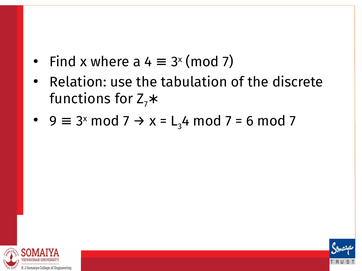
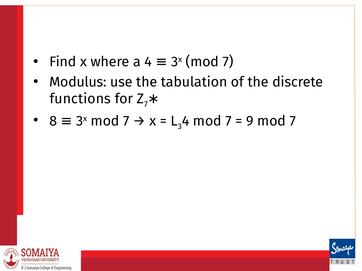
Relation: Relation -> Modulus
9: 9 -> 8
6: 6 -> 9
